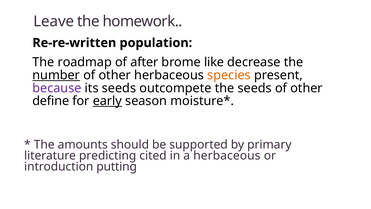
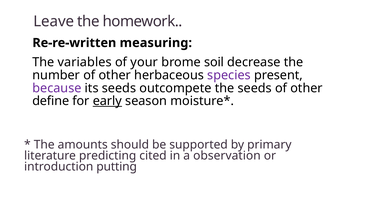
population: population -> measuring
roadmap: roadmap -> variables
after: after -> your
like: like -> soil
number underline: present -> none
species colour: orange -> purple
a herbaceous: herbaceous -> observation
